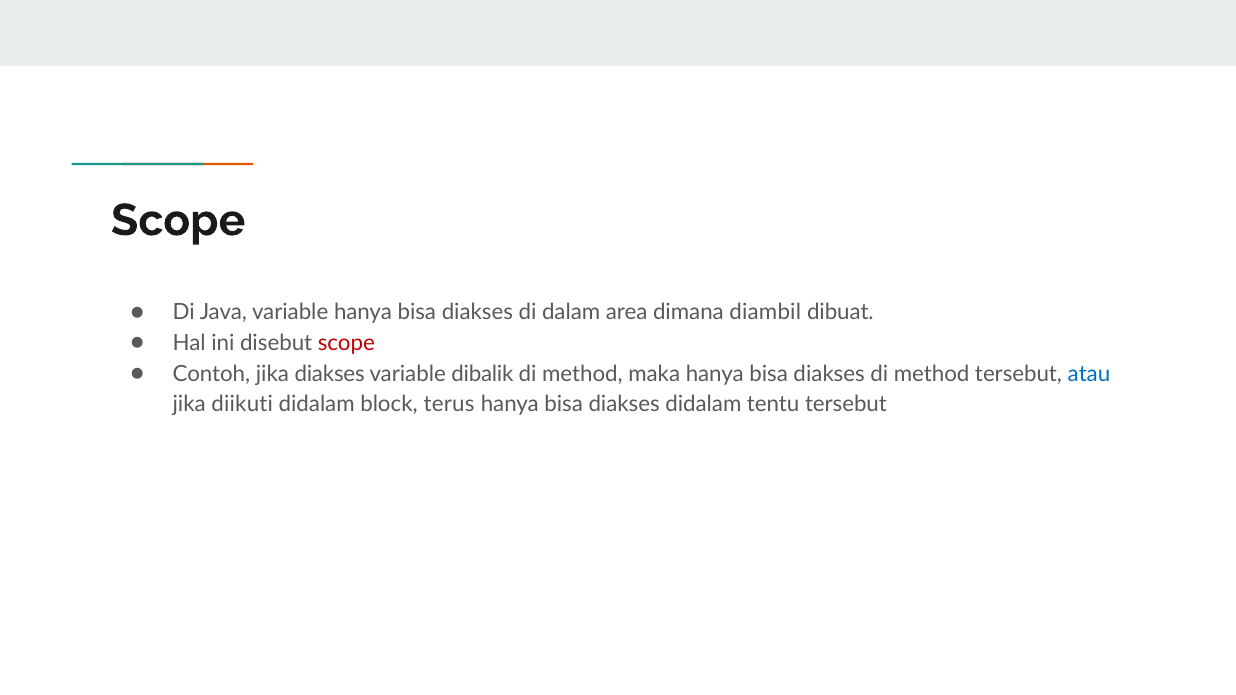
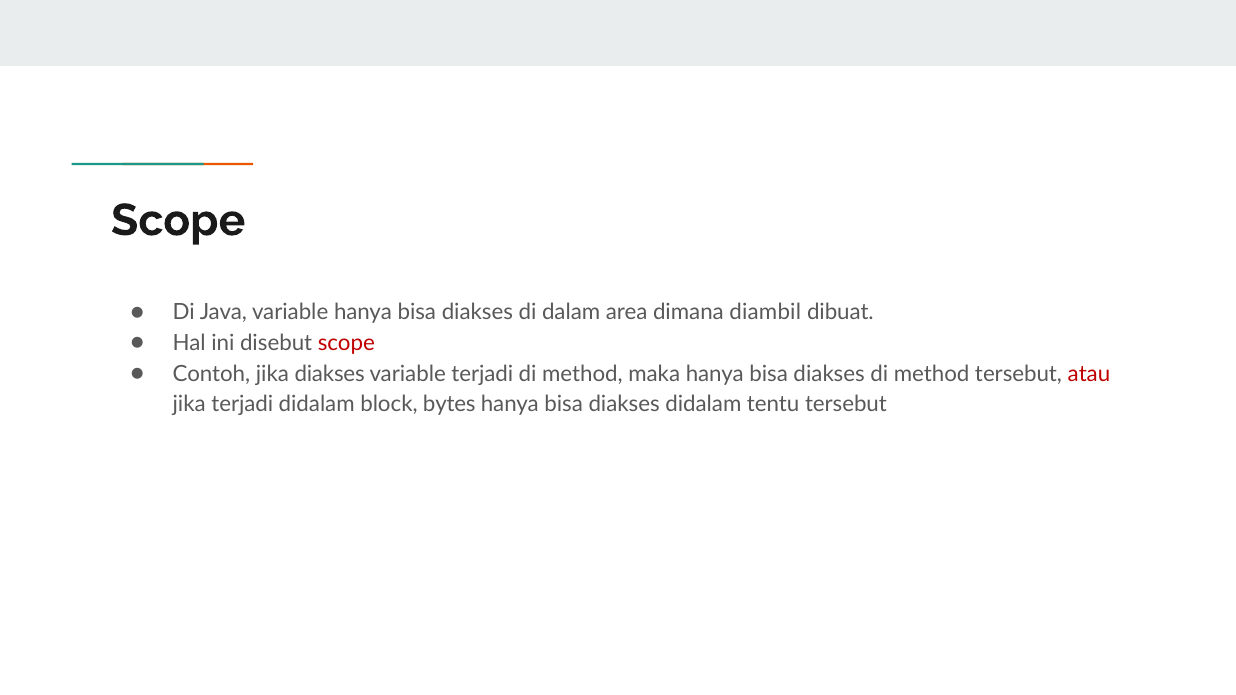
variable dibalik: dibalik -> terjadi
atau colour: blue -> red
jika diikuti: diikuti -> terjadi
terus: terus -> bytes
